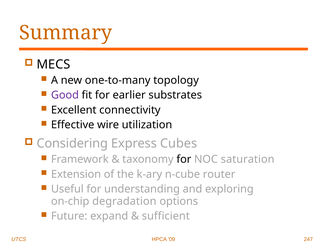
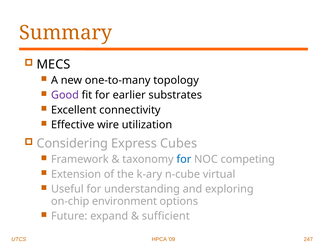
for at (184, 160) colour: black -> blue
saturation: saturation -> competing
router: router -> virtual
degradation: degradation -> environment
